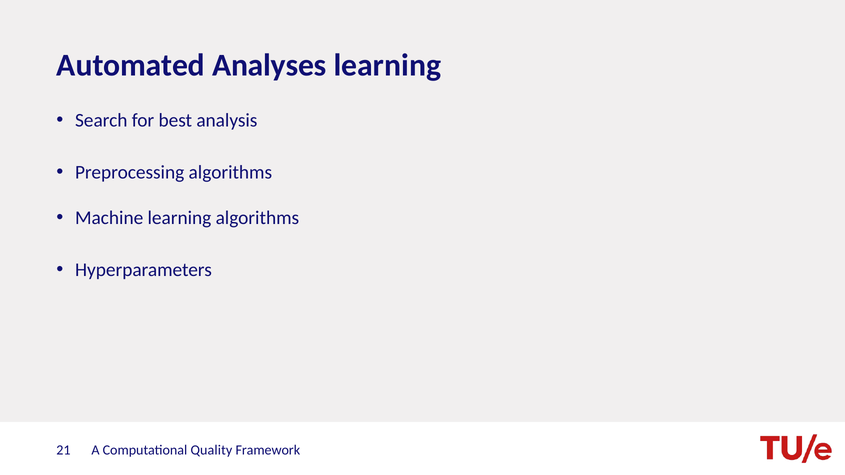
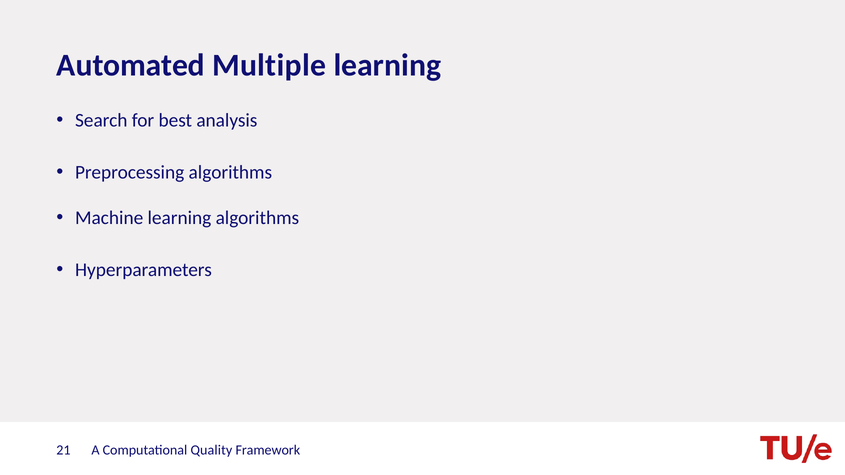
Analyses: Analyses -> Multiple
